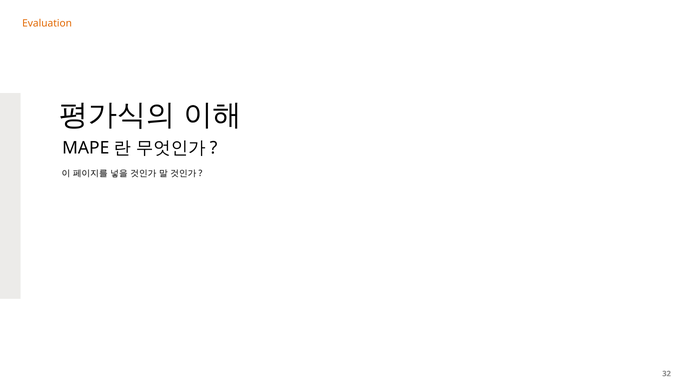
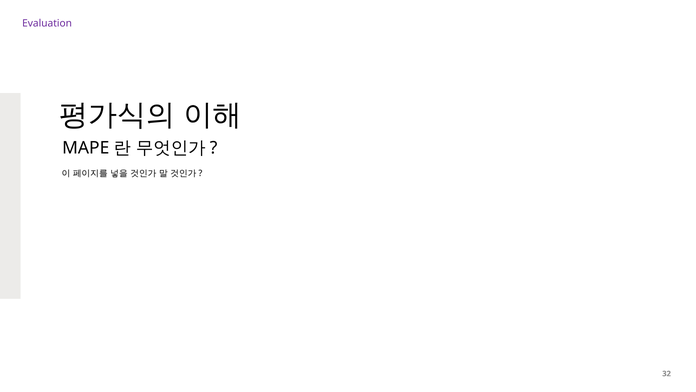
Evaluation colour: orange -> purple
